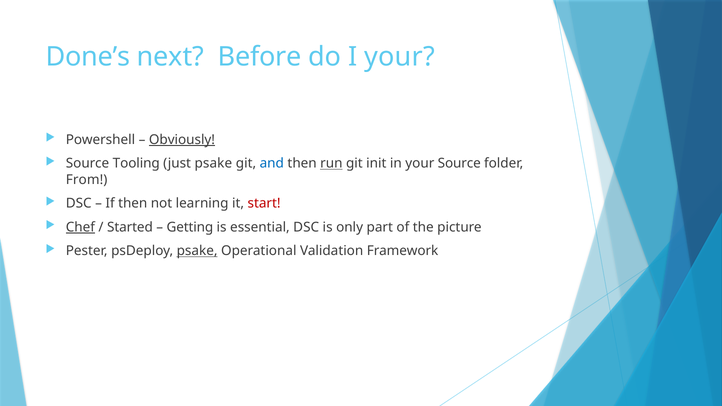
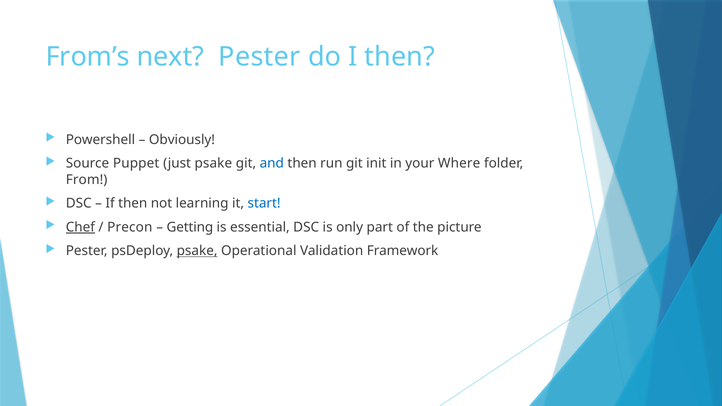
Done’s: Done’s -> From’s
next Before: Before -> Pester
I your: your -> then
Obviously underline: present -> none
Tooling: Tooling -> Puppet
run underline: present -> none
your Source: Source -> Where
start colour: red -> blue
Started: Started -> Precon
